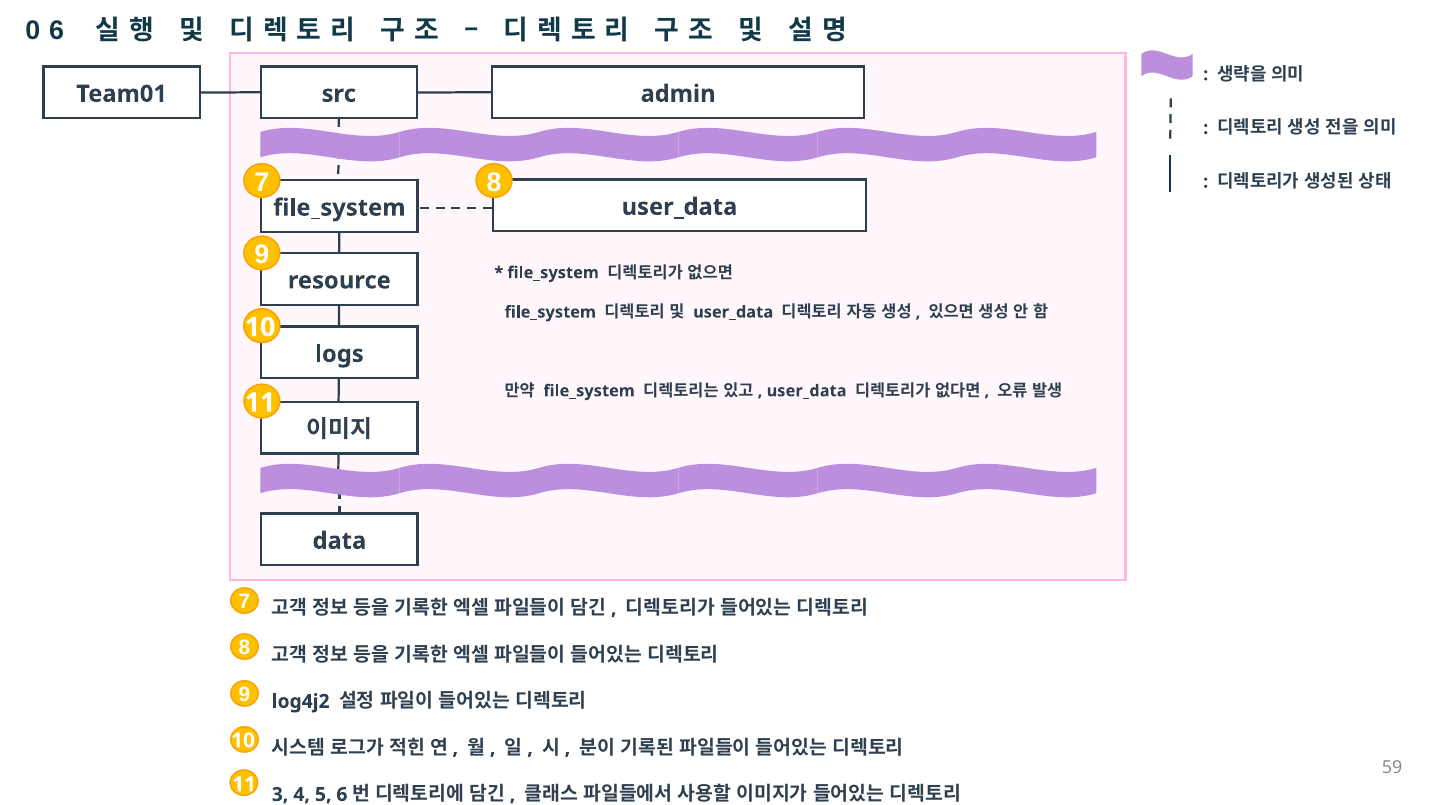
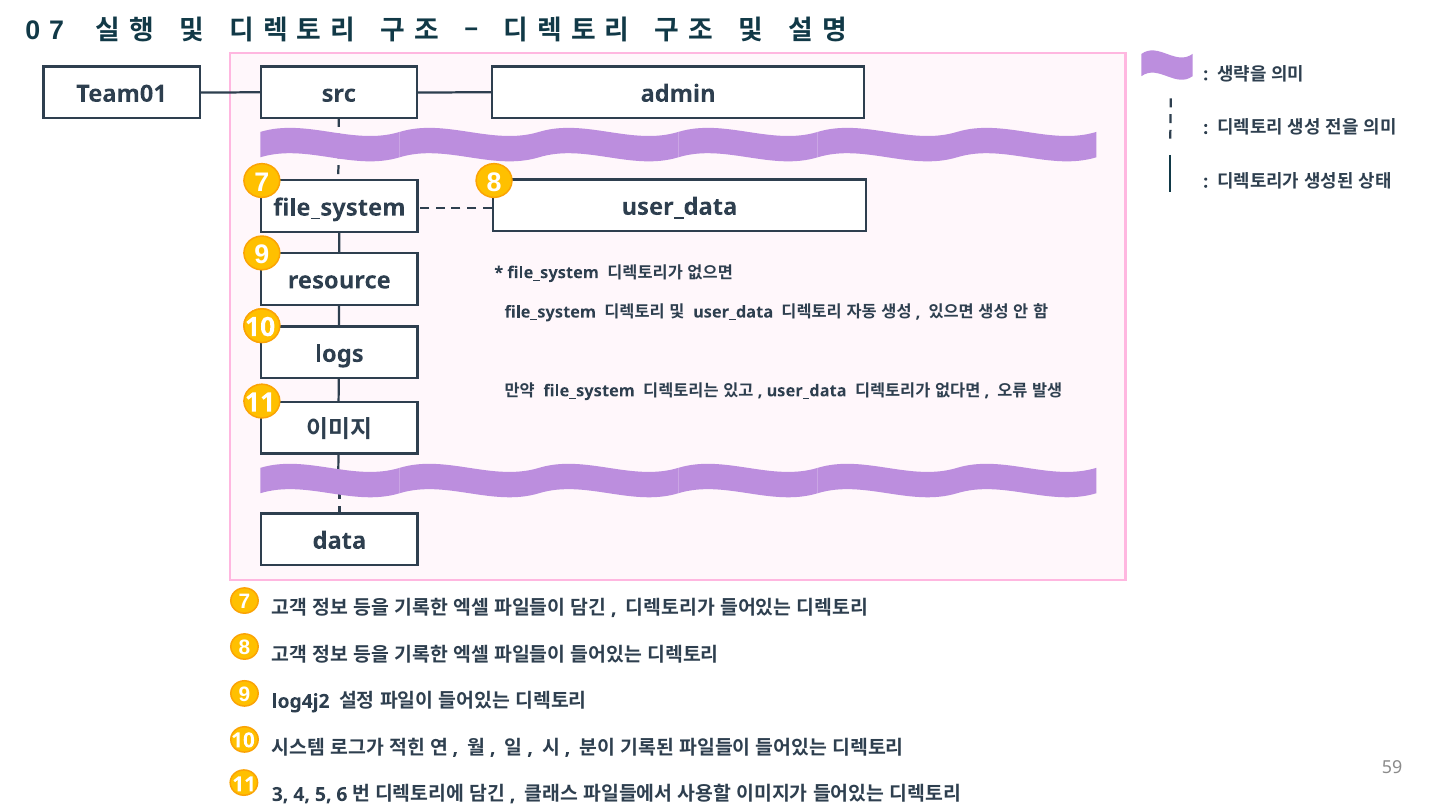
6 at (57, 30): 6 -> 7
